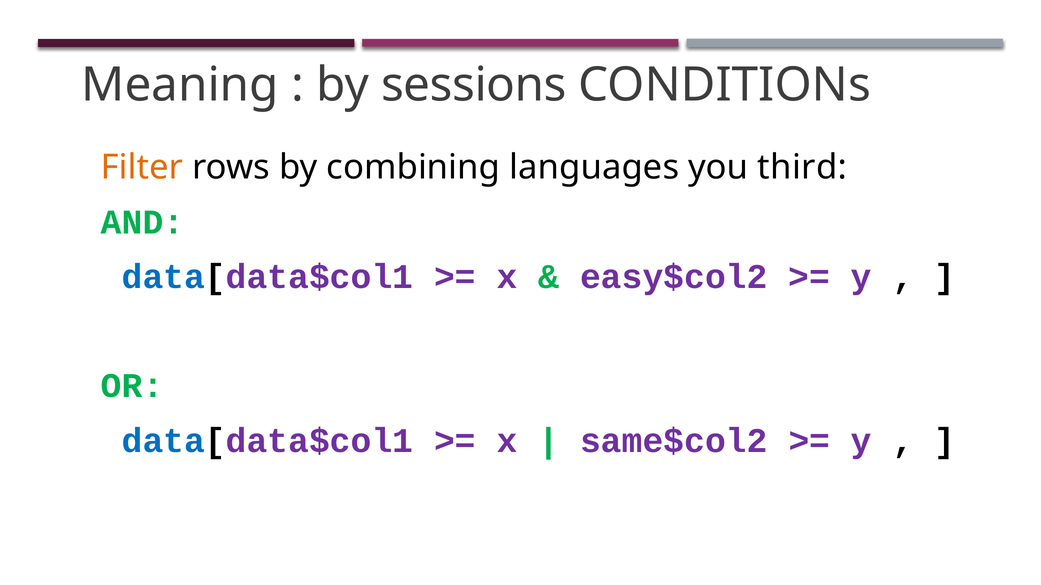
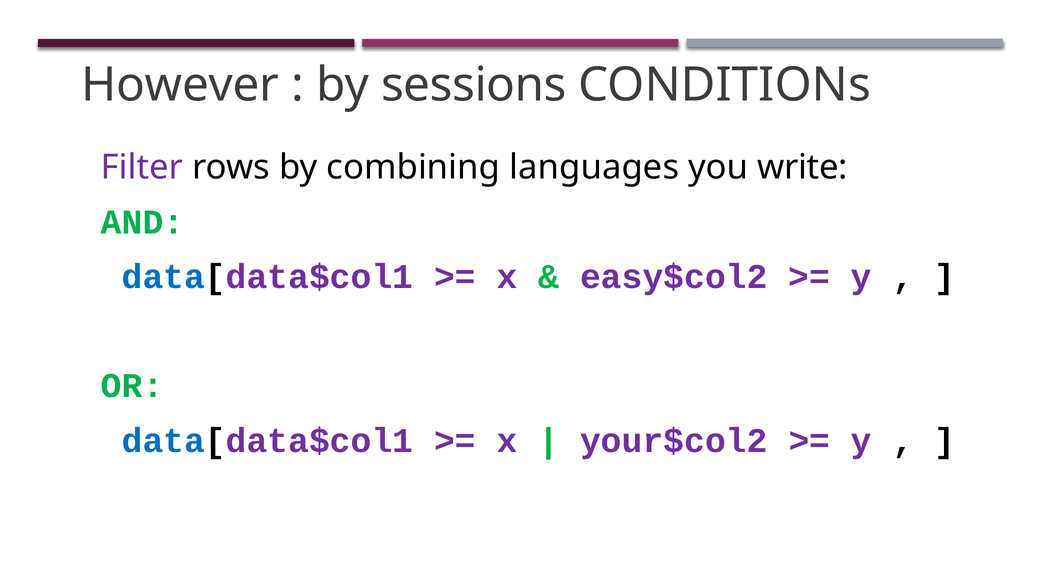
Meaning: Meaning -> However
Filter colour: orange -> purple
third: third -> write
same$col2: same$col2 -> your$col2
